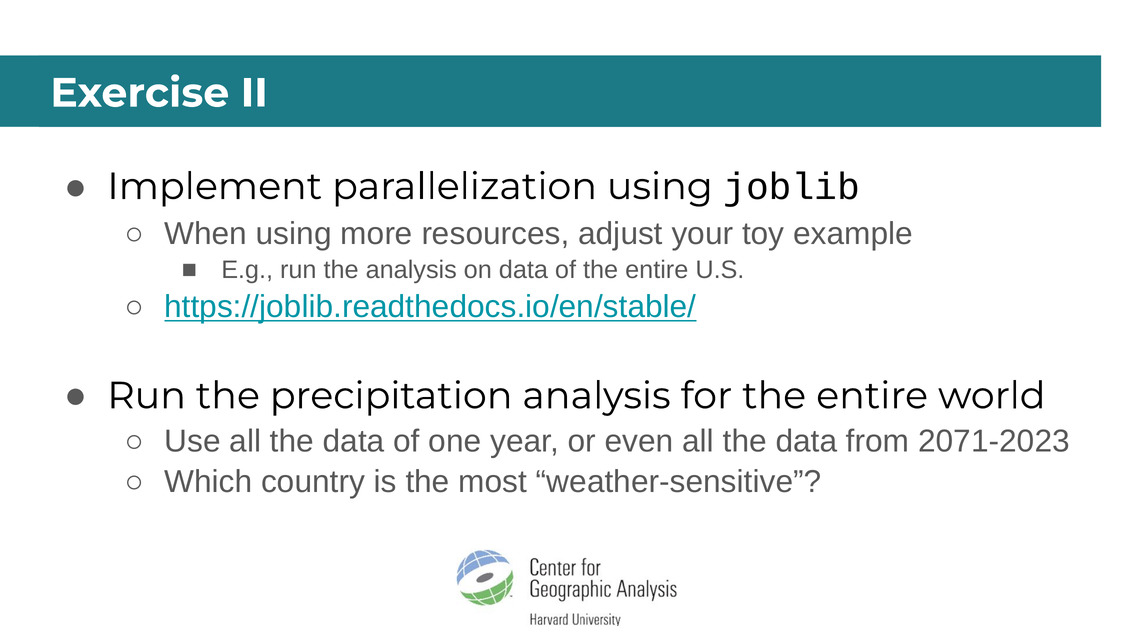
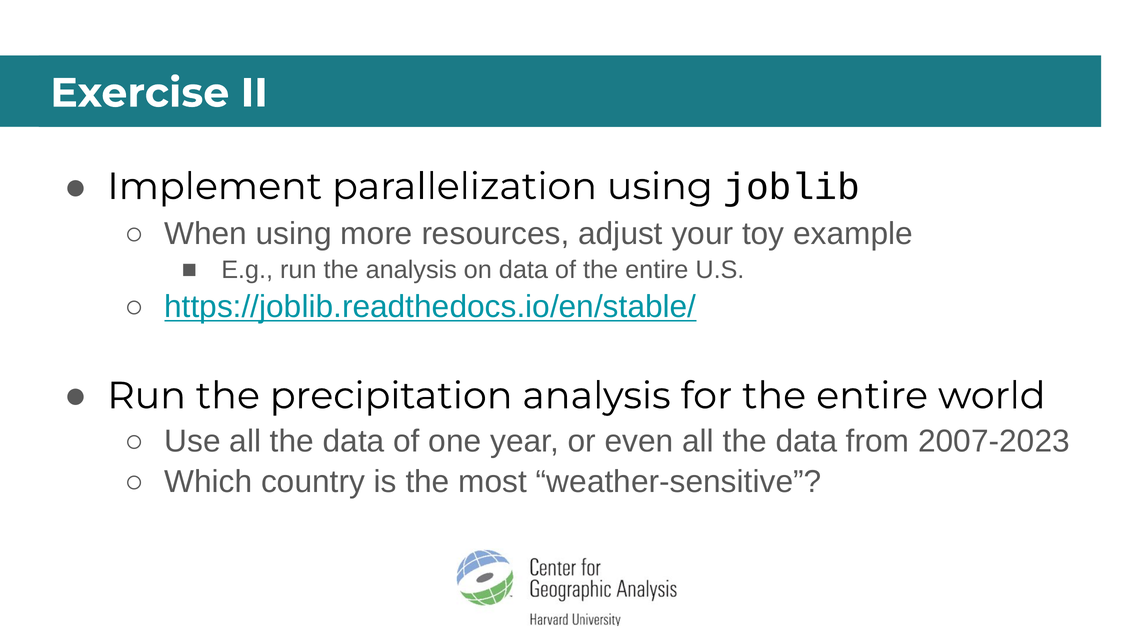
2071-2023: 2071-2023 -> 2007-2023
